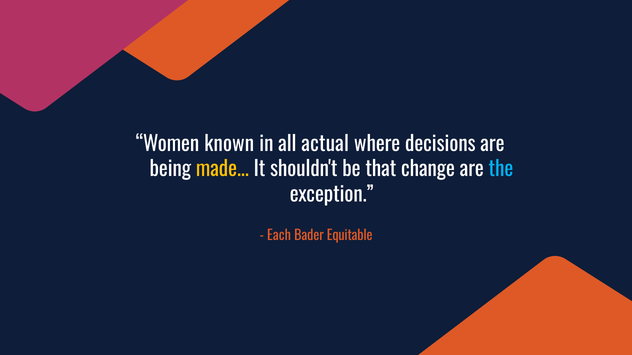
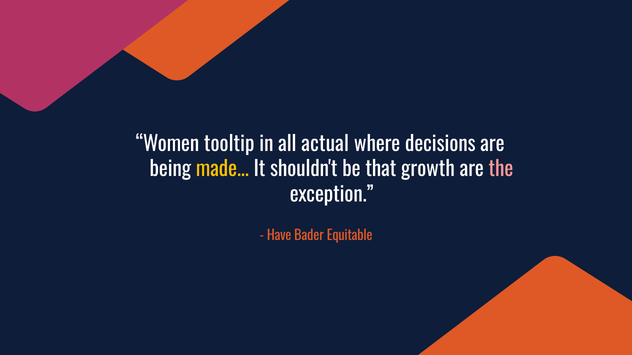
known: known -> tooltip
change: change -> growth
the colour: light blue -> pink
Each: Each -> Have
